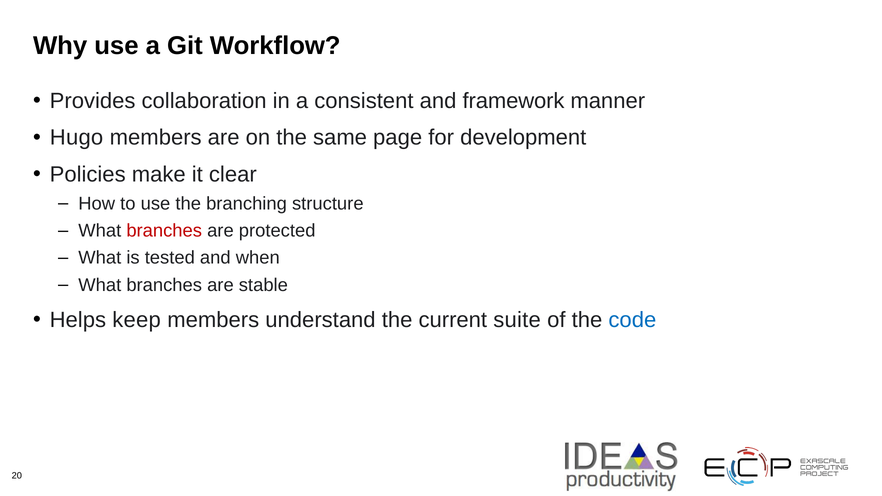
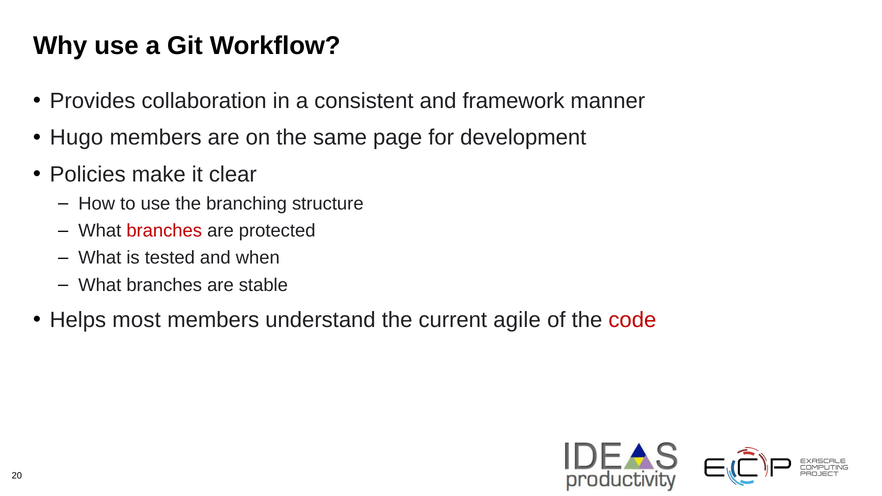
keep: keep -> most
suite: suite -> agile
code colour: blue -> red
